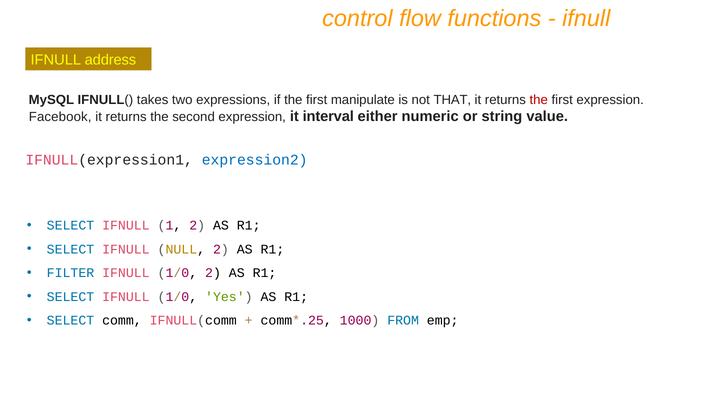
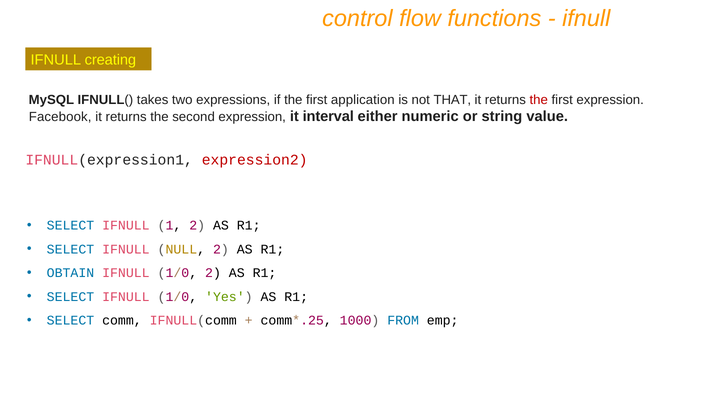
address: address -> creating
manipulate: manipulate -> application
expression2 colour: blue -> red
FILTER: FILTER -> OBTAIN
